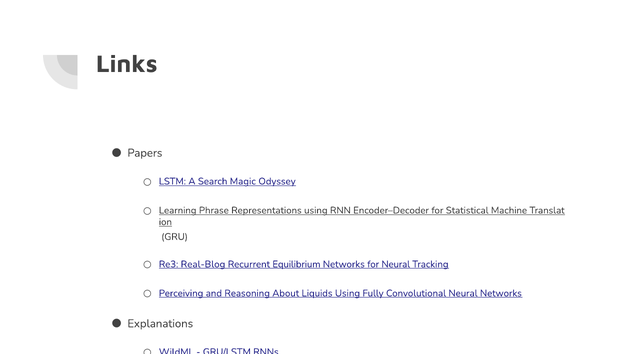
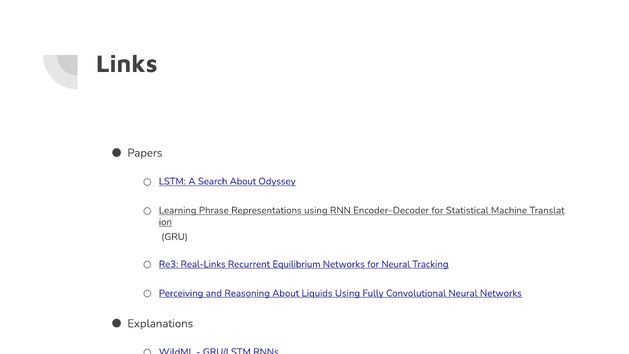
Search Magic: Magic -> About
Real-Blog: Real-Blog -> Real-Links
